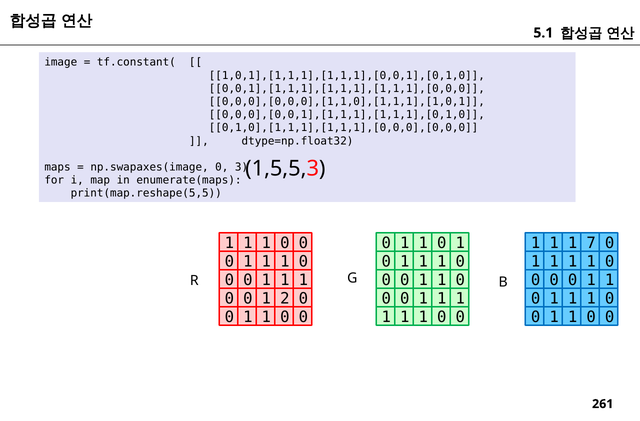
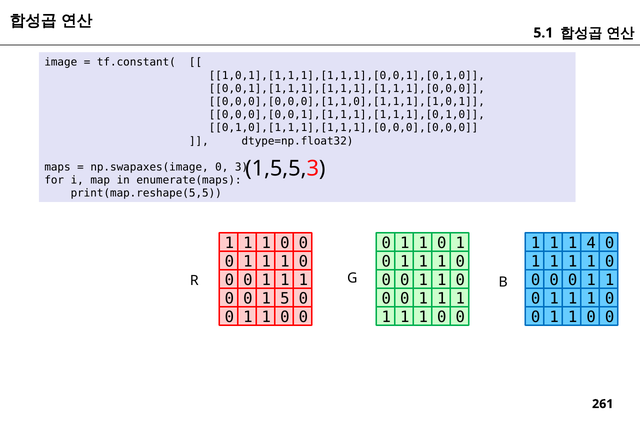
7: 7 -> 4
2: 2 -> 5
